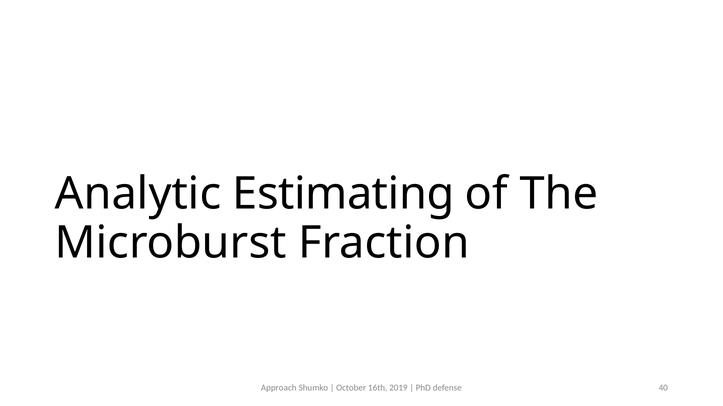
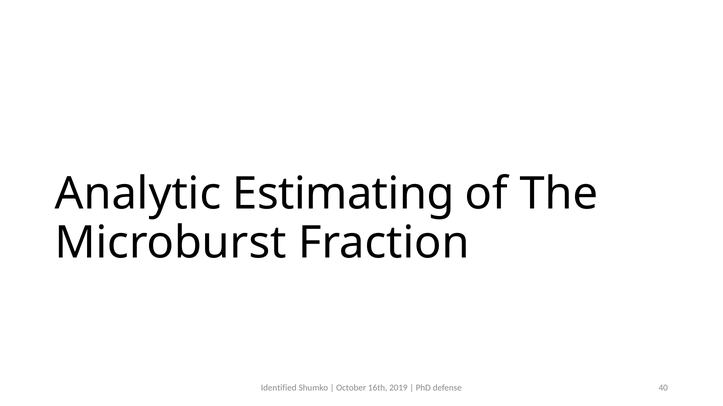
Approach: Approach -> Identified
